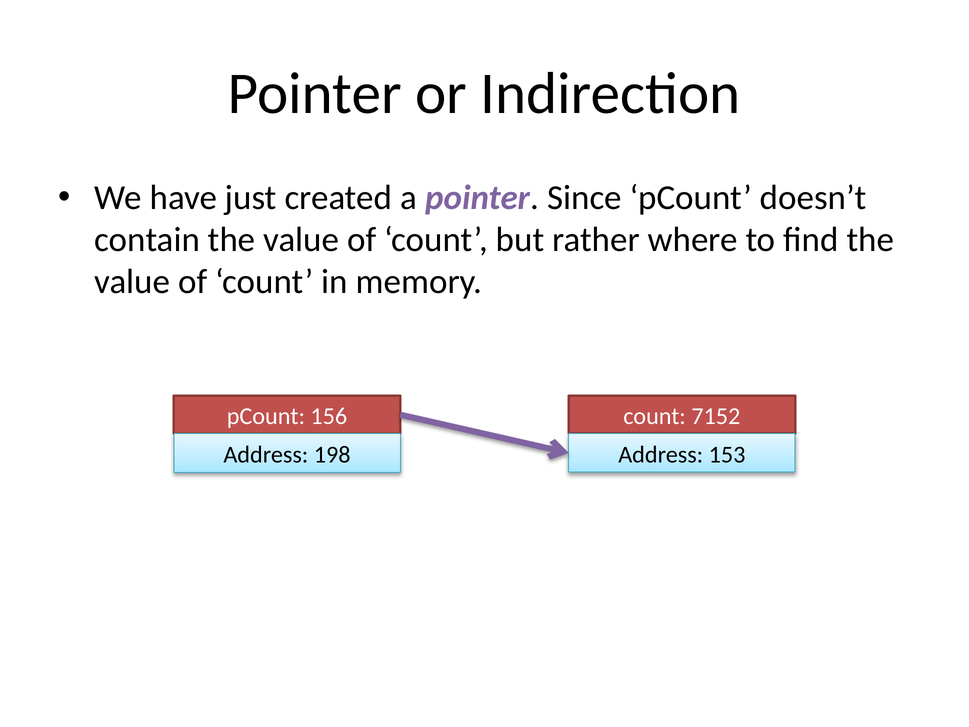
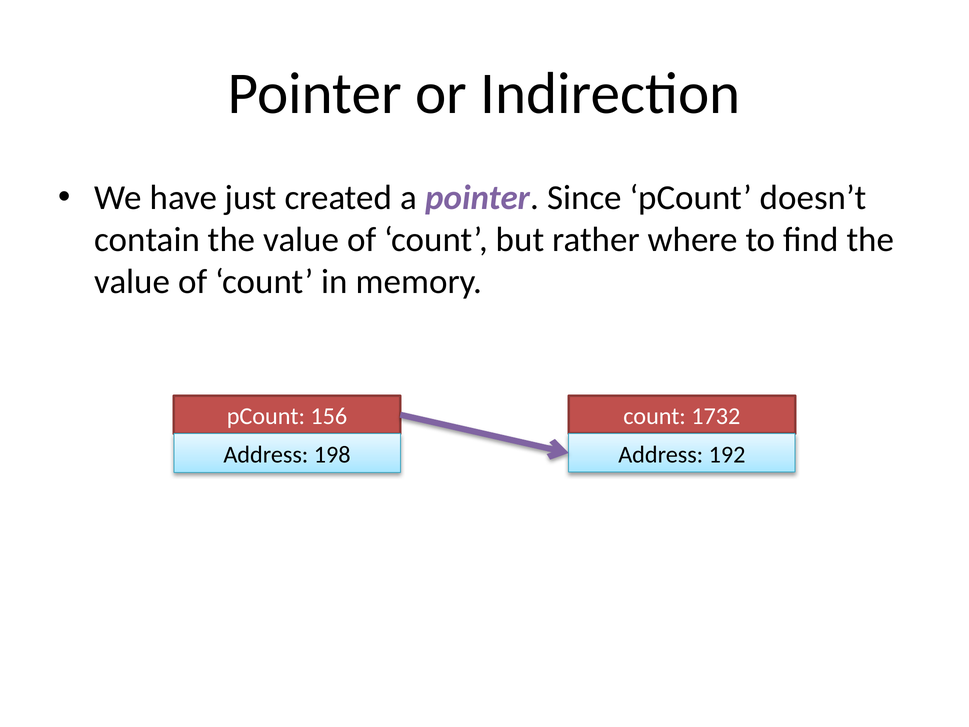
7152: 7152 -> 1732
153: 153 -> 192
